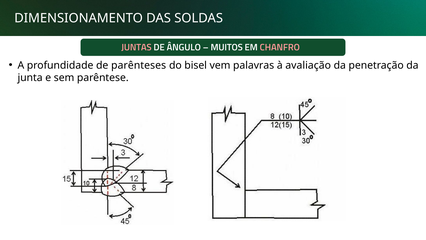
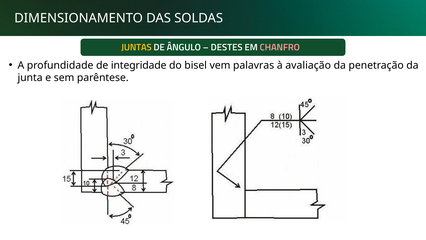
JUNTAS colour: pink -> yellow
MUITOS: MUITOS -> DESTES
parênteses: parênteses -> integridade
